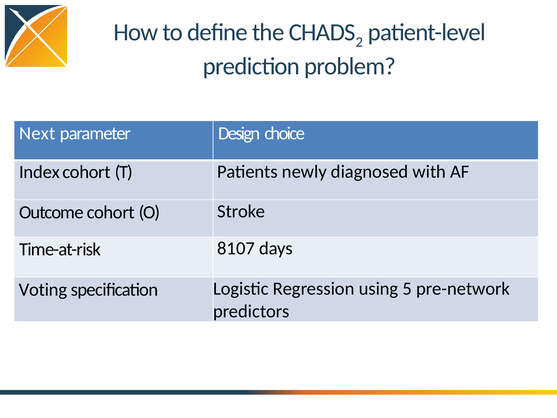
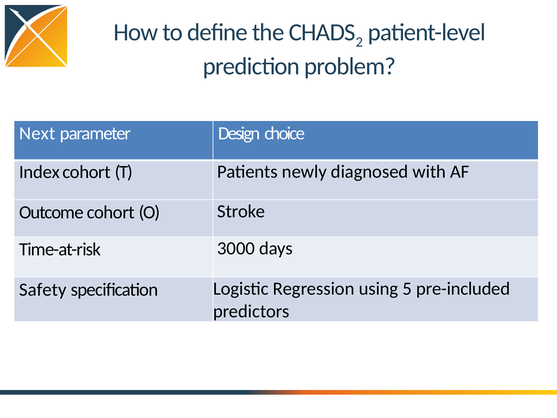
8107: 8107 -> 3000
Voting: Voting -> Safety
pre-network: pre-network -> pre-included
